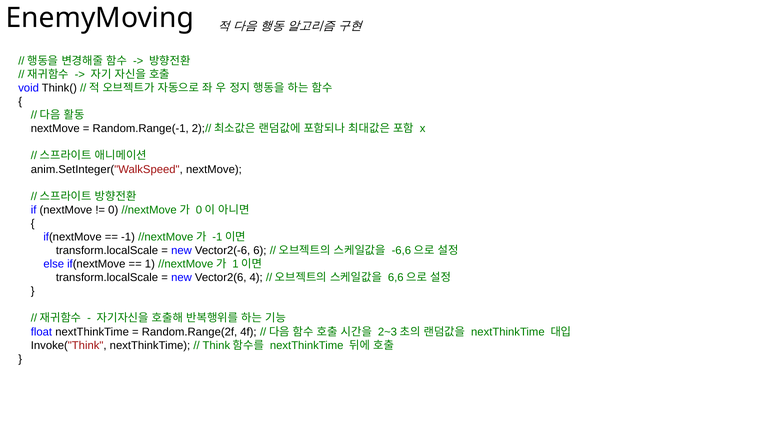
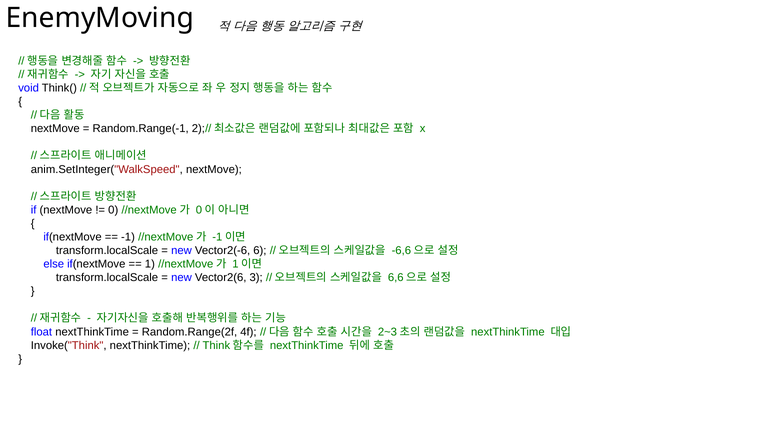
4: 4 -> 3
